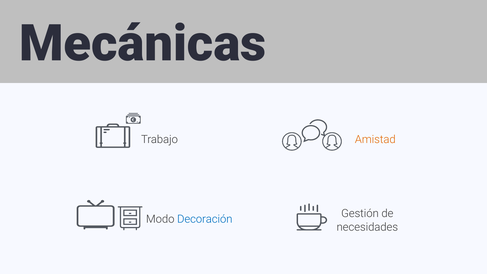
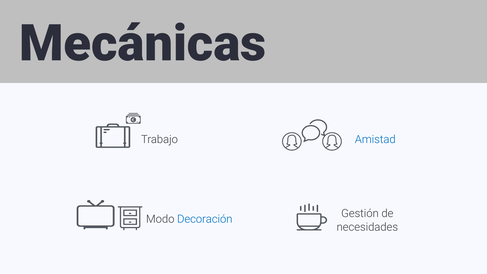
Amistad colour: orange -> blue
